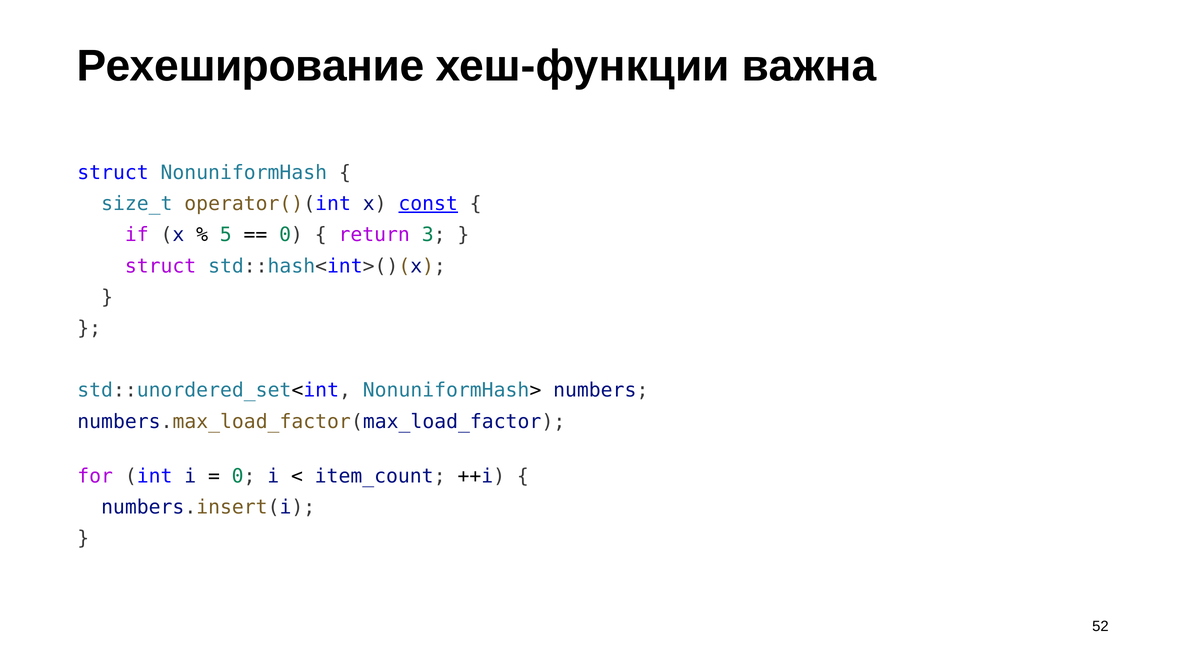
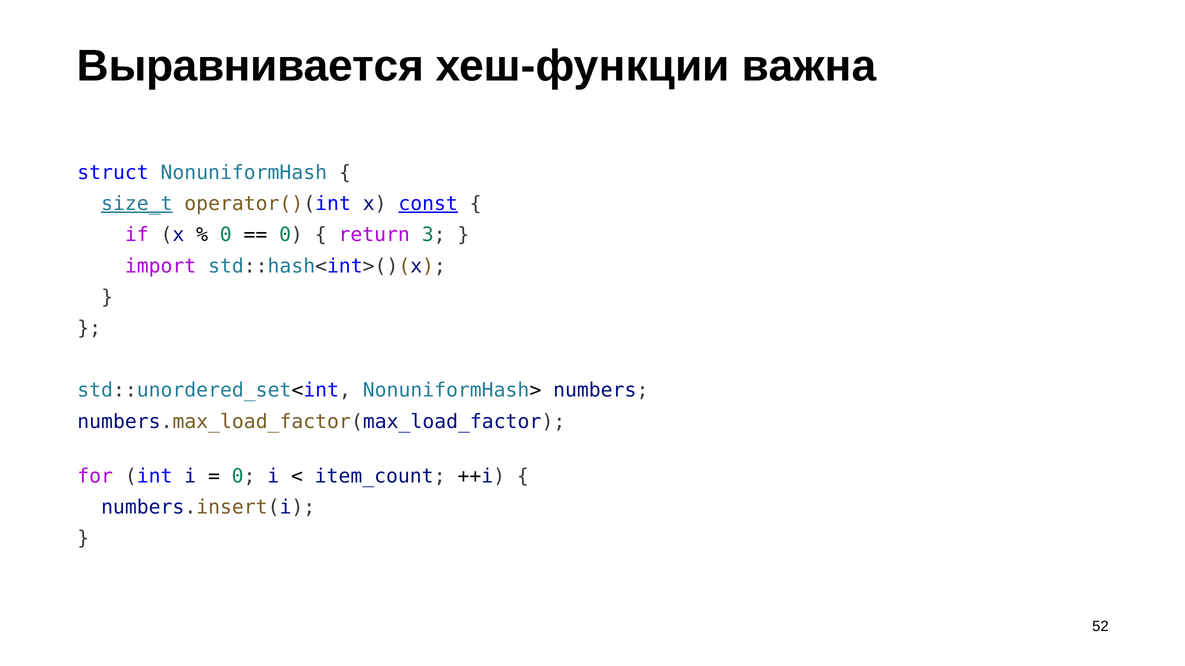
Рехеширование: Рехеширование -> Выравнивается
size_t underline: none -> present
5 at (226, 235): 5 -> 0
struct at (161, 266): struct -> import
